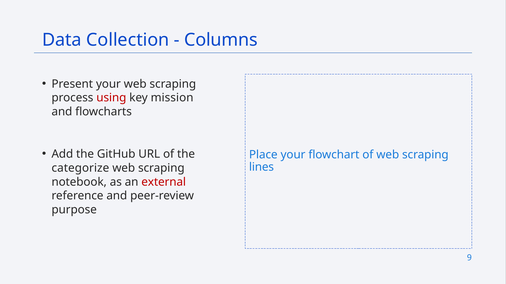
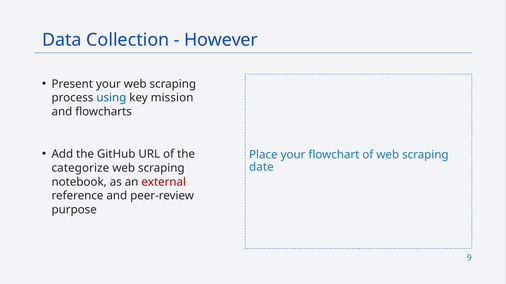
Columns: Columns -> However
using colour: red -> blue
lines: lines -> date
